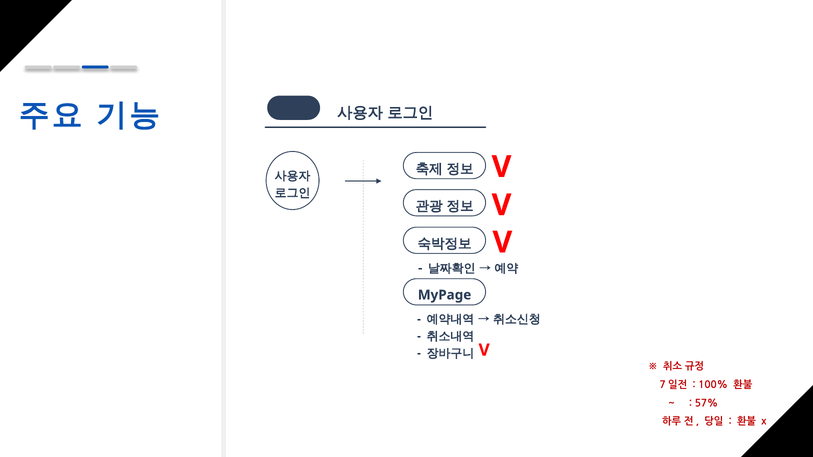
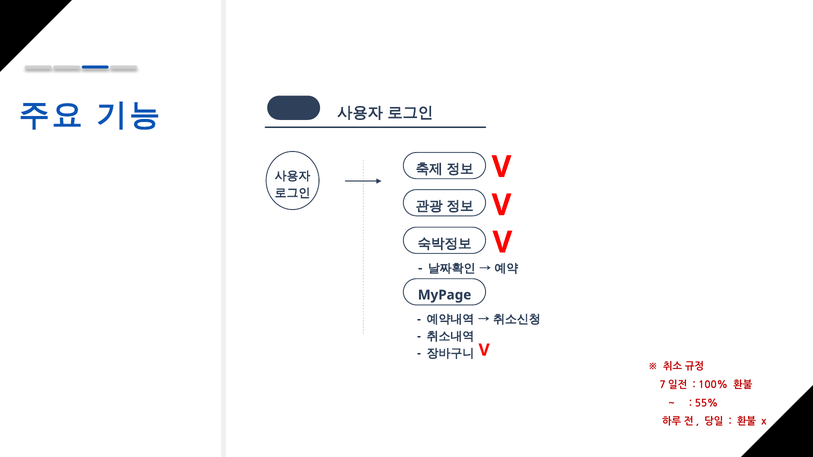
57%: 57% -> 55%
